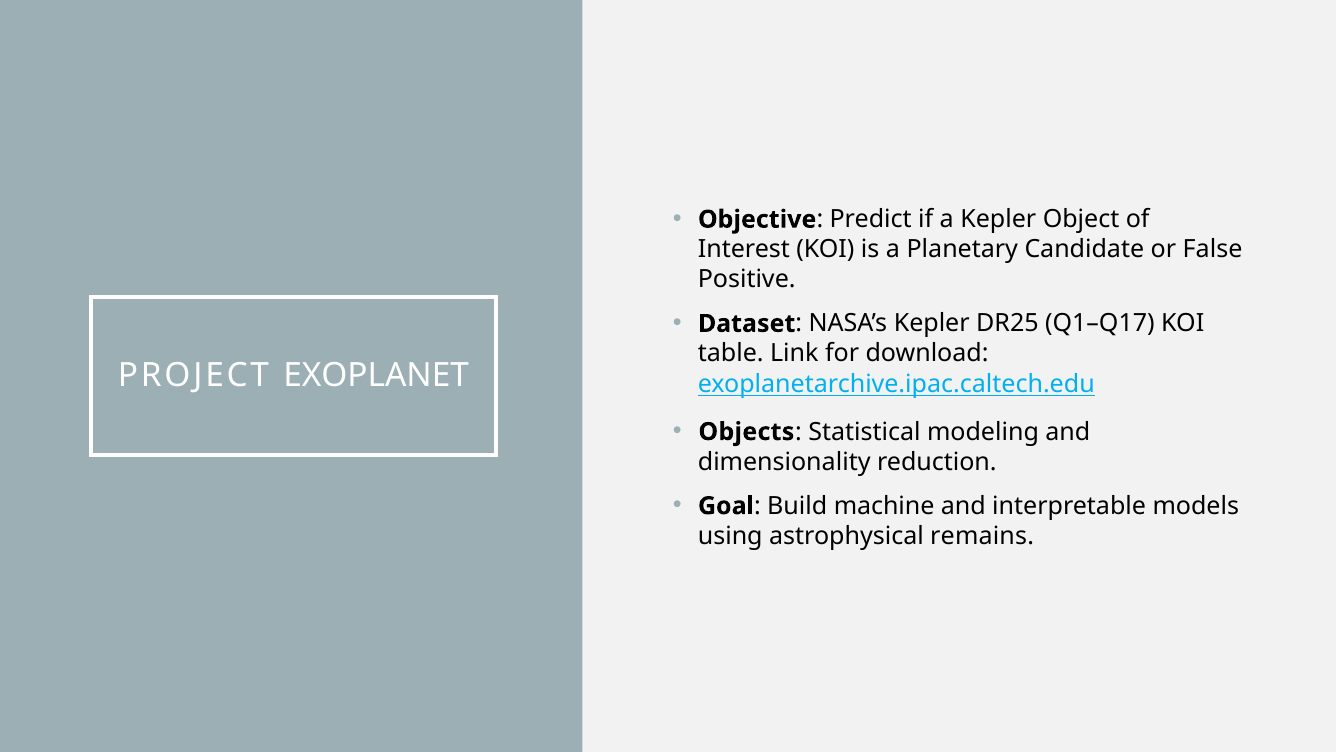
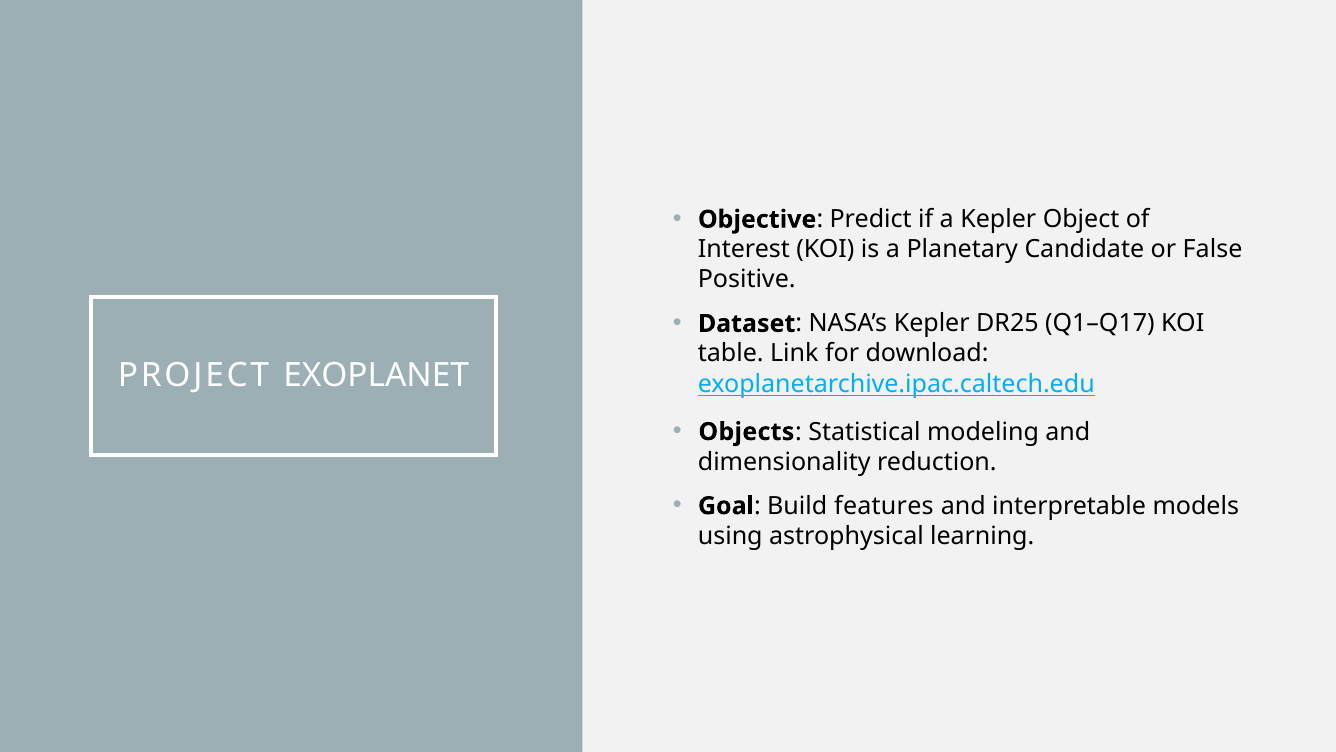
machine: machine -> features
remains: remains -> learning
